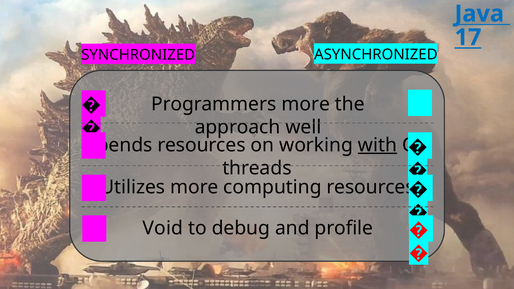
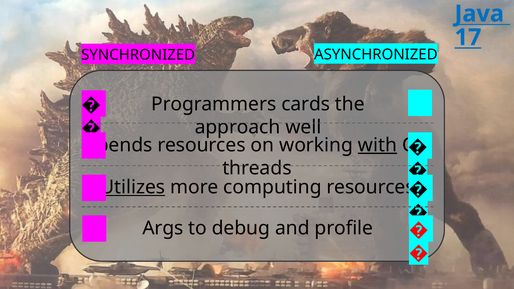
Programmers more: more -> cards
Utilizes underline: none -> present
Void: Void -> Args
